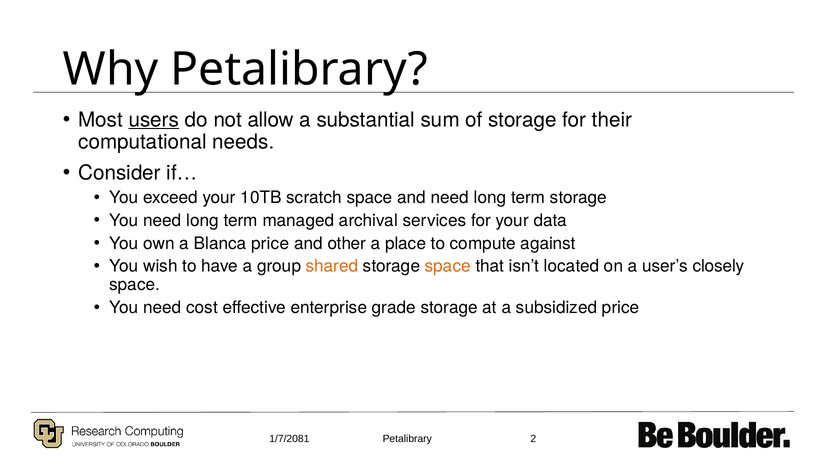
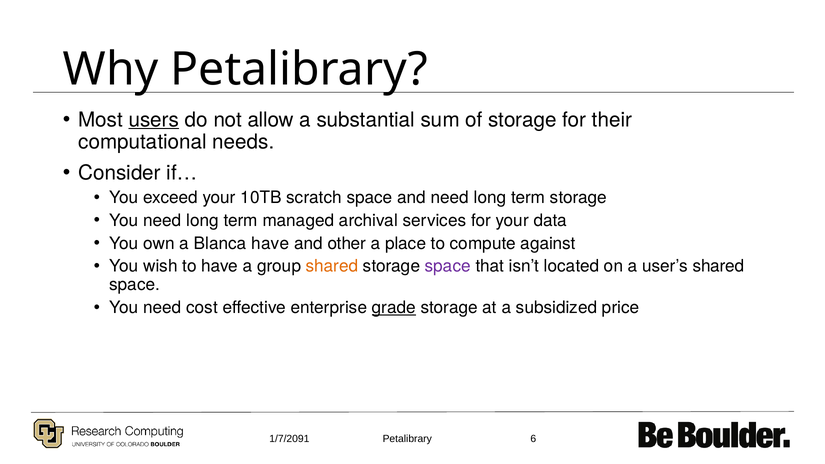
Blanca price: price -> have
space at (448, 266) colour: orange -> purple
user’s closely: closely -> shared
grade underline: none -> present
1/7/2081: 1/7/2081 -> 1/7/2091
2: 2 -> 6
